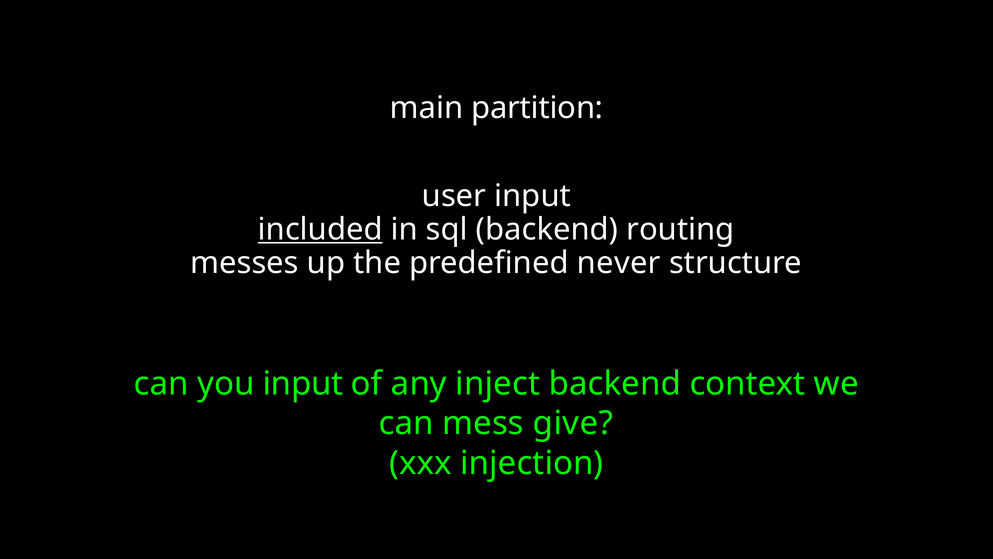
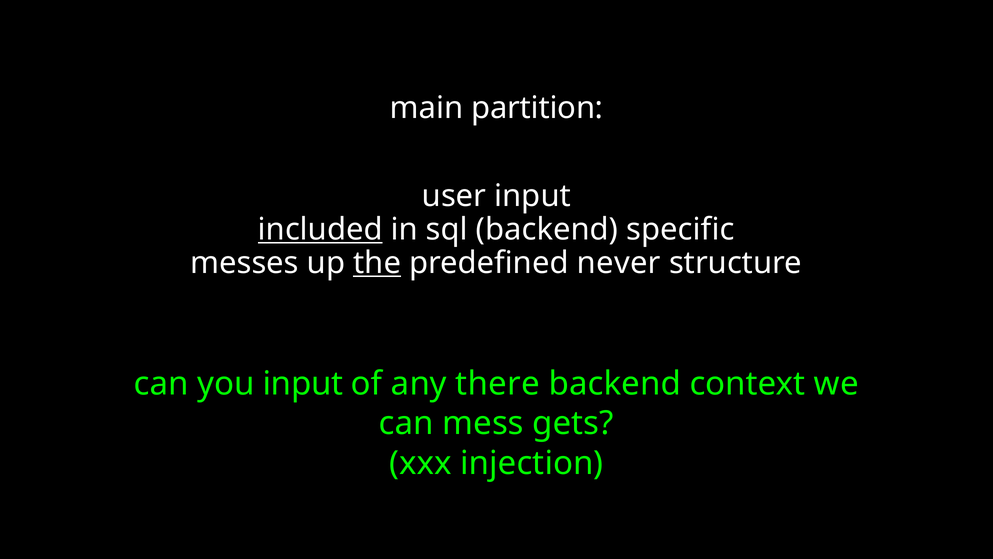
routing: routing -> specific
the underline: none -> present
inject: inject -> there
give: give -> gets
